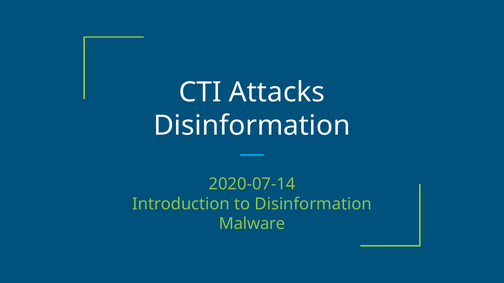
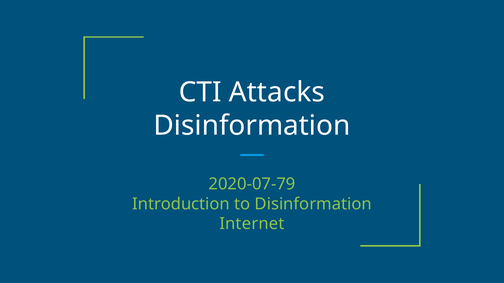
2020-07-14: 2020-07-14 -> 2020-07-79
Malware: Malware -> Internet
